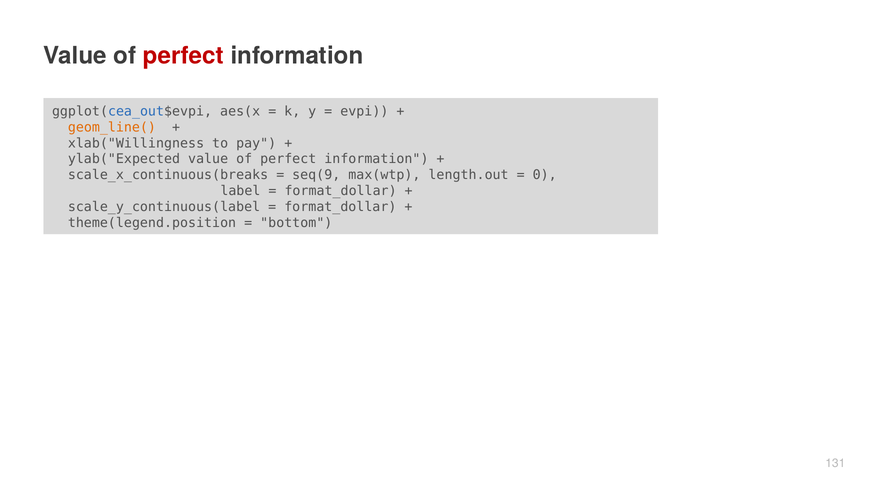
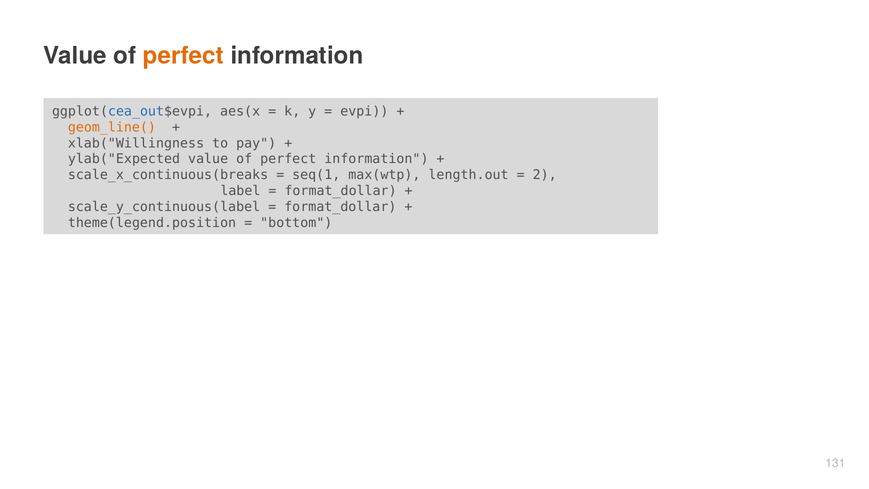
perfect at (183, 56) colour: red -> orange
seq(9: seq(9 -> seq(1
0: 0 -> 2
